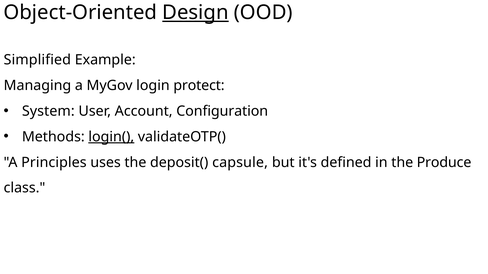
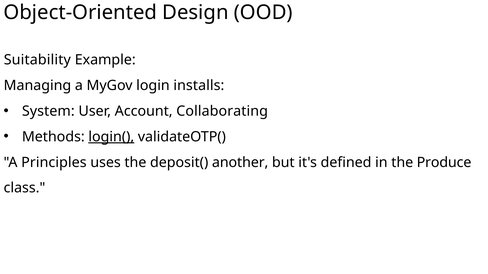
Design underline: present -> none
Simplified: Simplified -> Suitability
protect: protect -> installs
Configuration: Configuration -> Collaborating
capsule: capsule -> another
